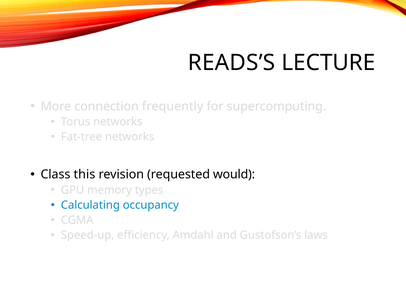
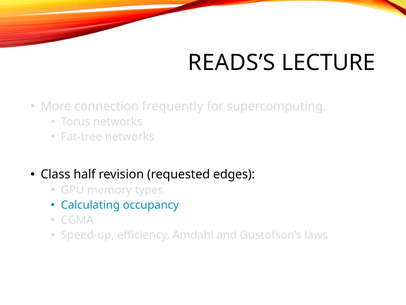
this: this -> half
would: would -> edges
